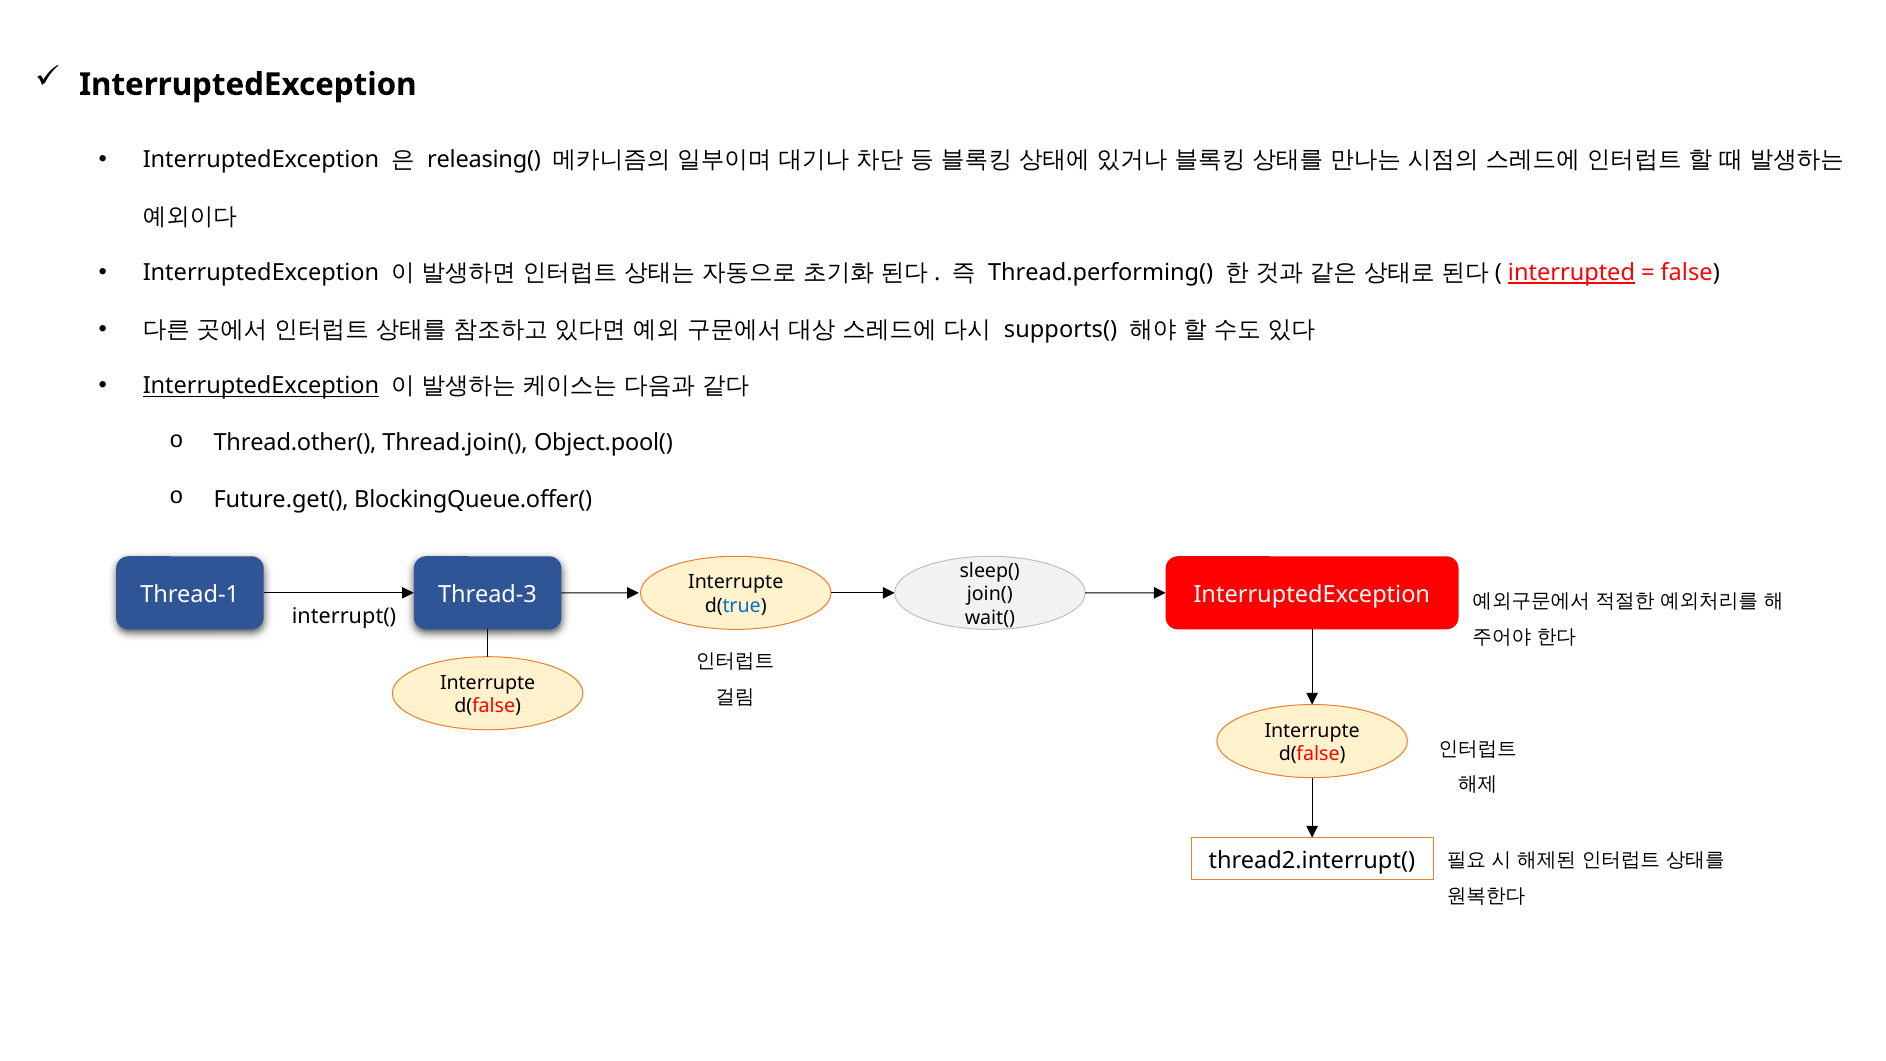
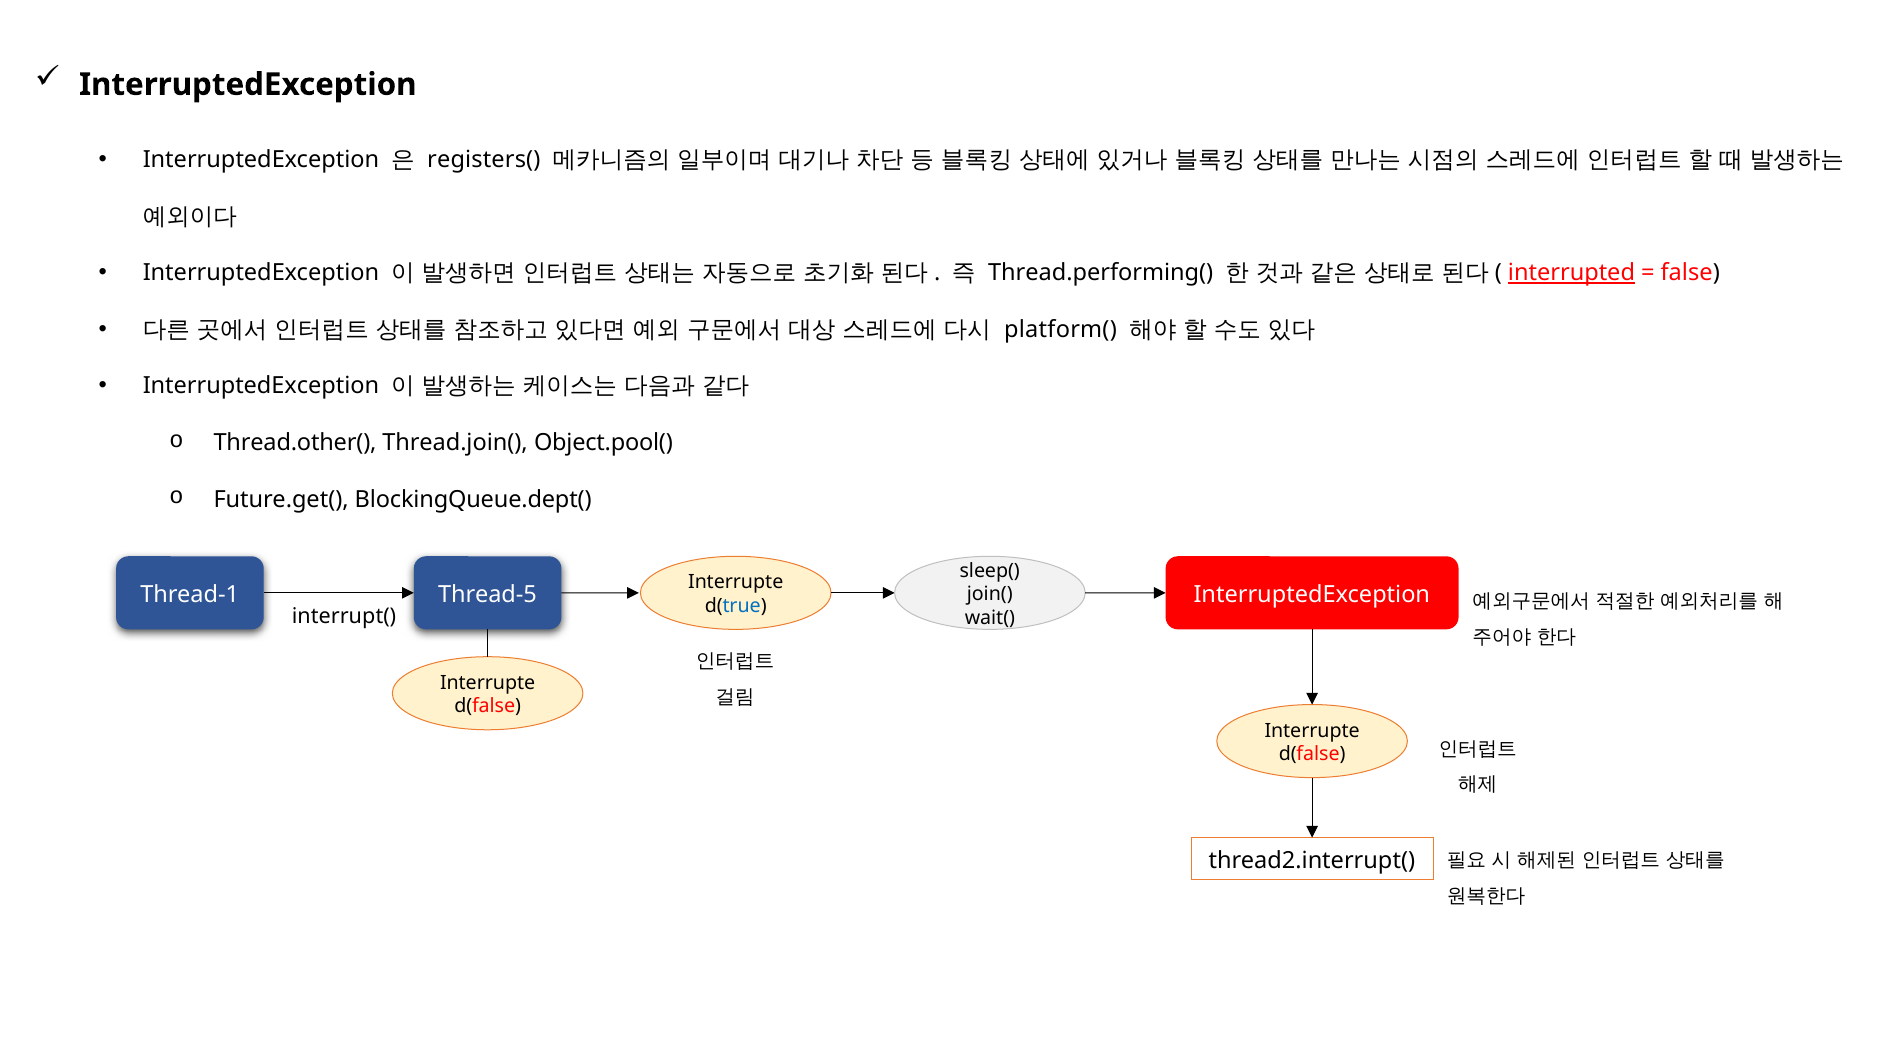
releasing(: releasing( -> registers(
supports(: supports( -> platform(
InterruptedException at (261, 386) underline: present -> none
BlockingQueue.offer(: BlockingQueue.offer( -> BlockingQueue.dept(
Thread-3: Thread-3 -> Thread-5
